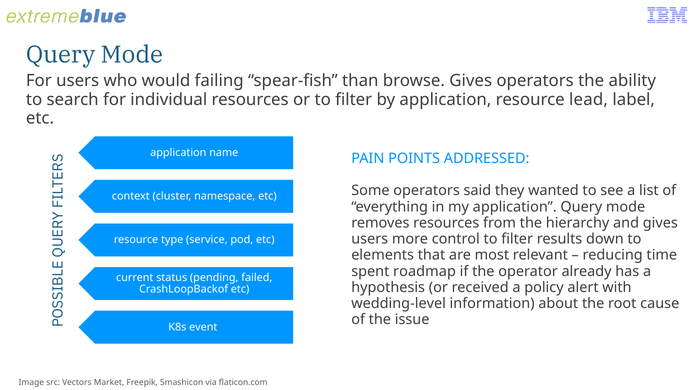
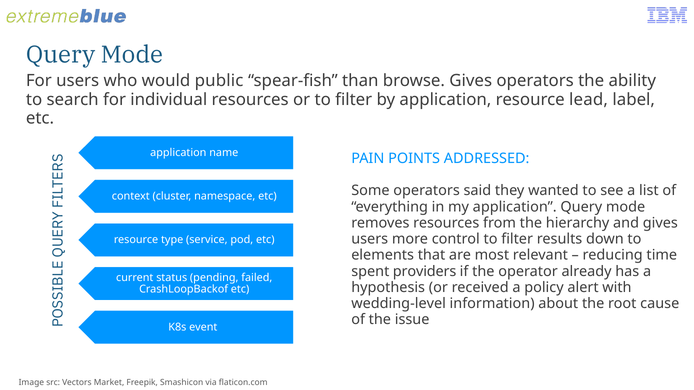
failing: failing -> public
roadmap: roadmap -> providers
